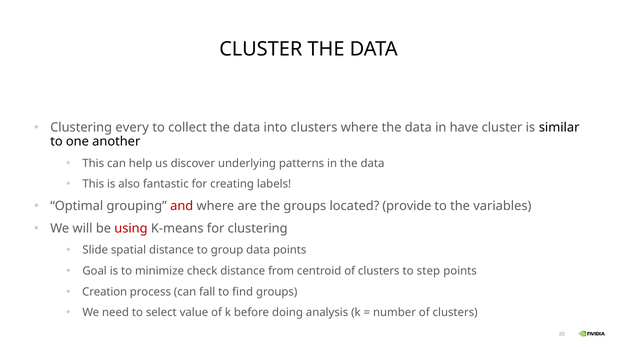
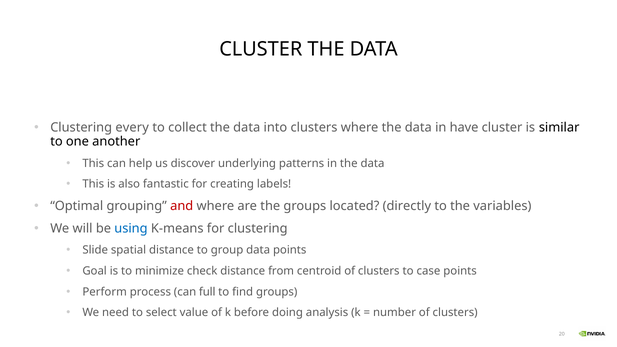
provide: provide -> directly
using colour: red -> blue
step: step -> case
Creation: Creation -> Perform
fall: fall -> full
